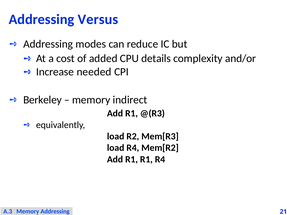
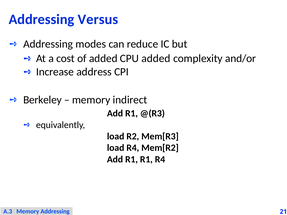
CPU details: details -> added
needed: needed -> address
